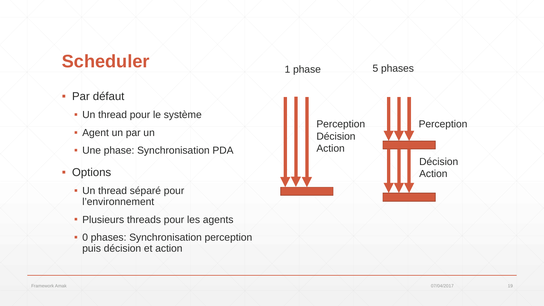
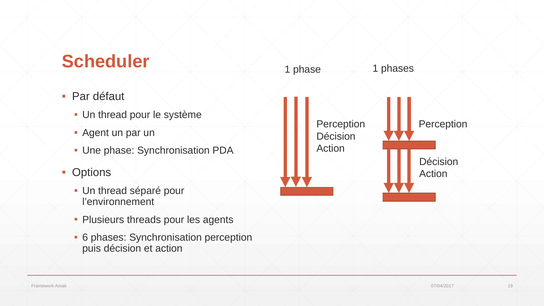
phase 5: 5 -> 1
0: 0 -> 6
